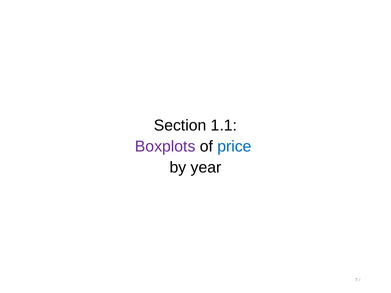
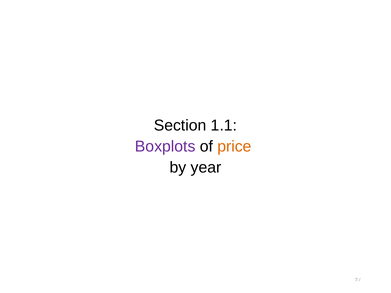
price colour: blue -> orange
